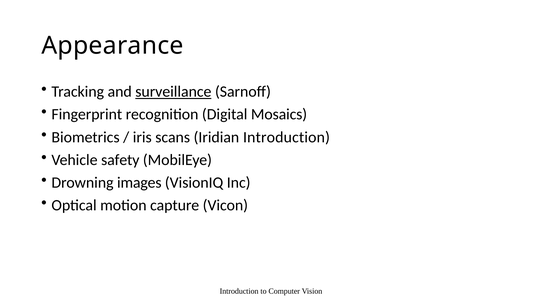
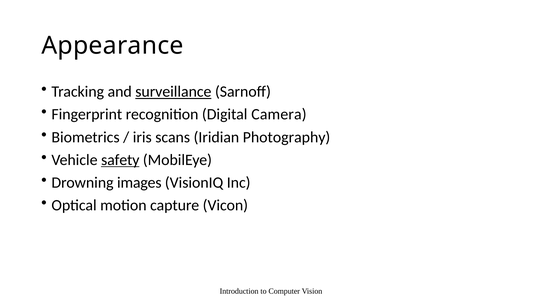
Mosaics: Mosaics -> Camera
Iridian Introduction: Introduction -> Photography
safety underline: none -> present
